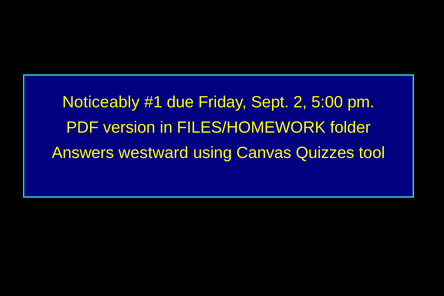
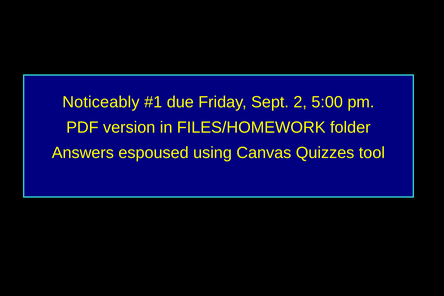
westward: westward -> espoused
